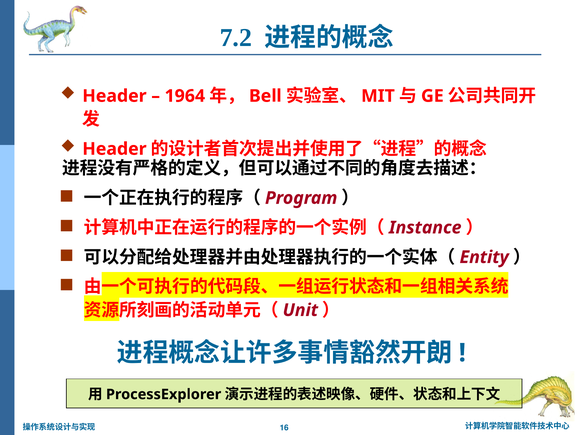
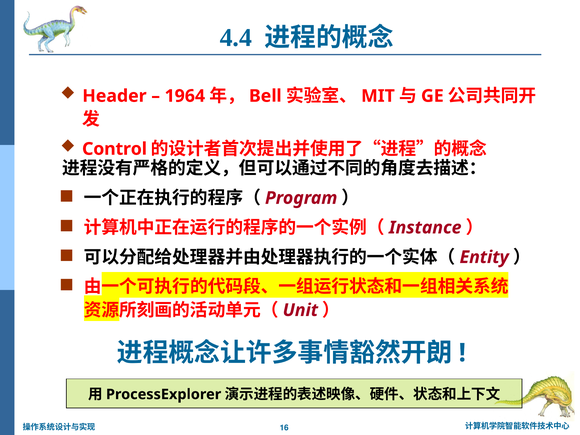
7.2: 7.2 -> 4.4
Header at (114, 149): Header -> Control
